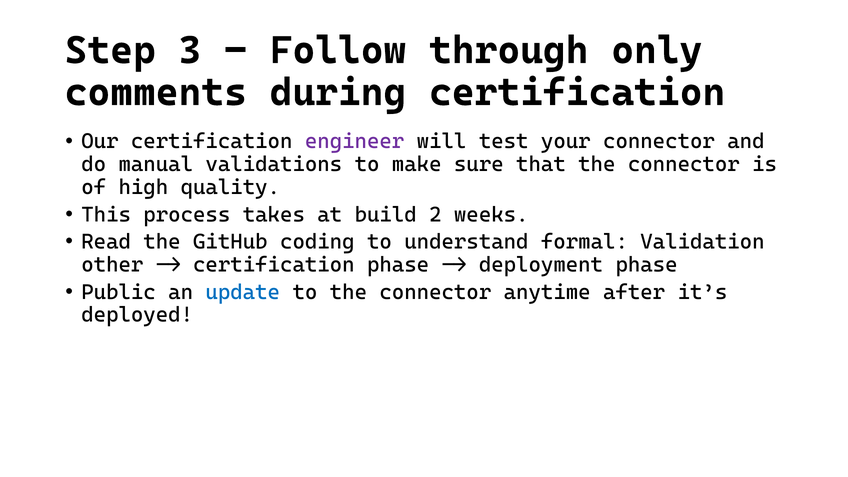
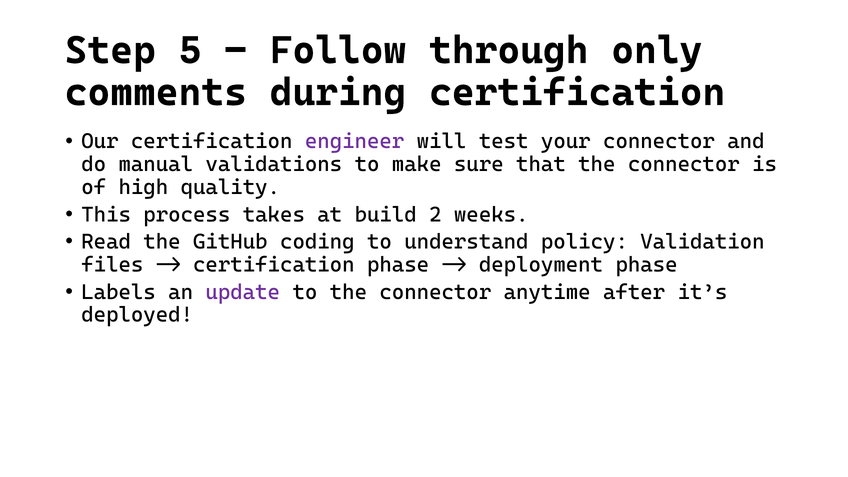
3: 3 -> 5
formal: formal -> policy
other: other -> files
Public: Public -> Labels
update colour: blue -> purple
